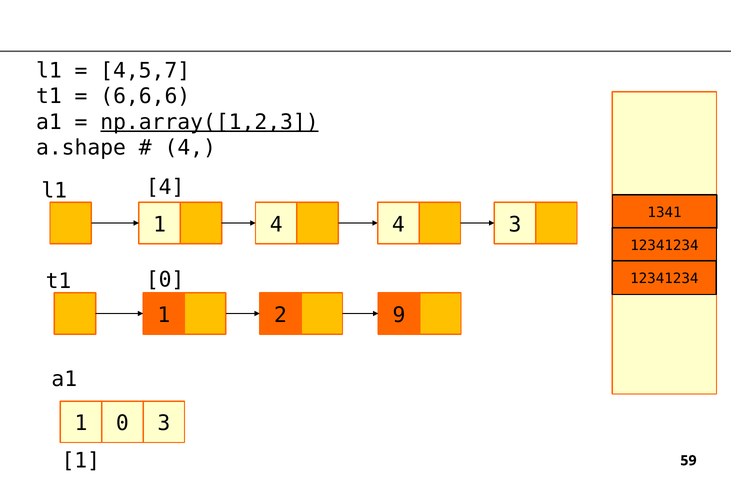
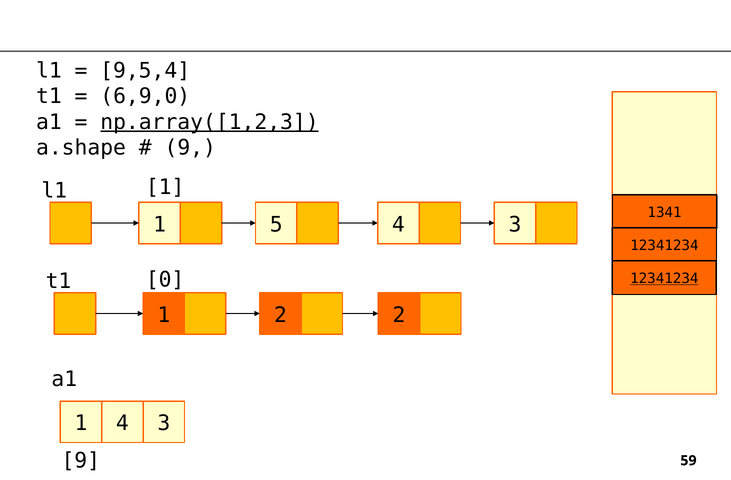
4,5,7: 4,5,7 -> 9,5,4
6,6,6: 6,6,6 -> 6,9,0
4 at (190, 148): 4 -> 9
4 at (165, 188): 4 -> 1
1 4: 4 -> 5
12341234 at (664, 279) underline: none -> present
2 9: 9 -> 2
1 0: 0 -> 4
1 at (81, 461): 1 -> 9
